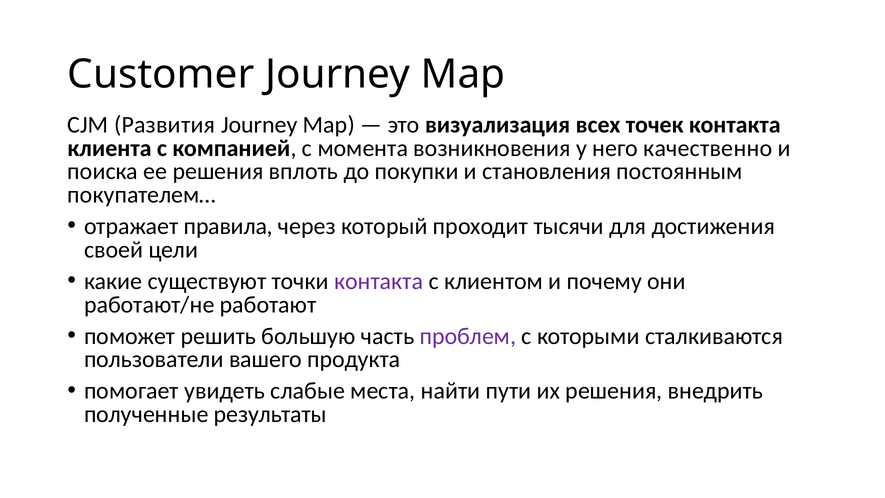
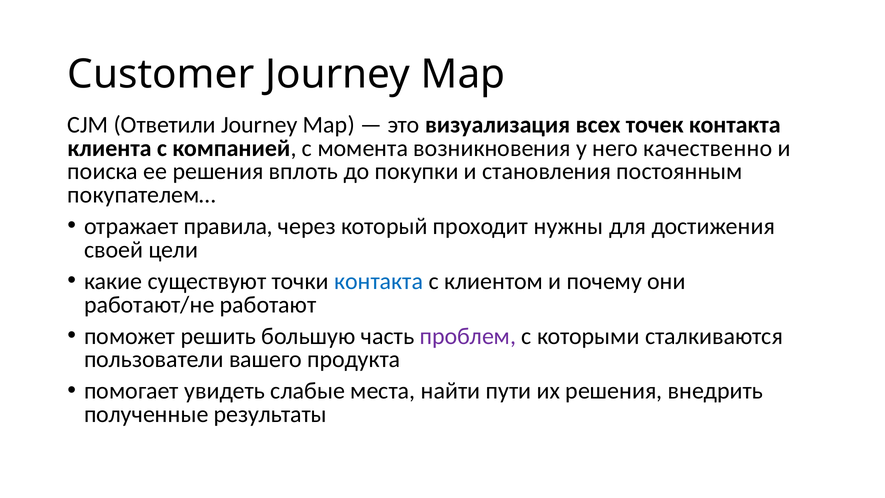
Развития: Развития -> Ответили
тысячи: тысячи -> нужны
контакта at (379, 281) colour: purple -> blue
